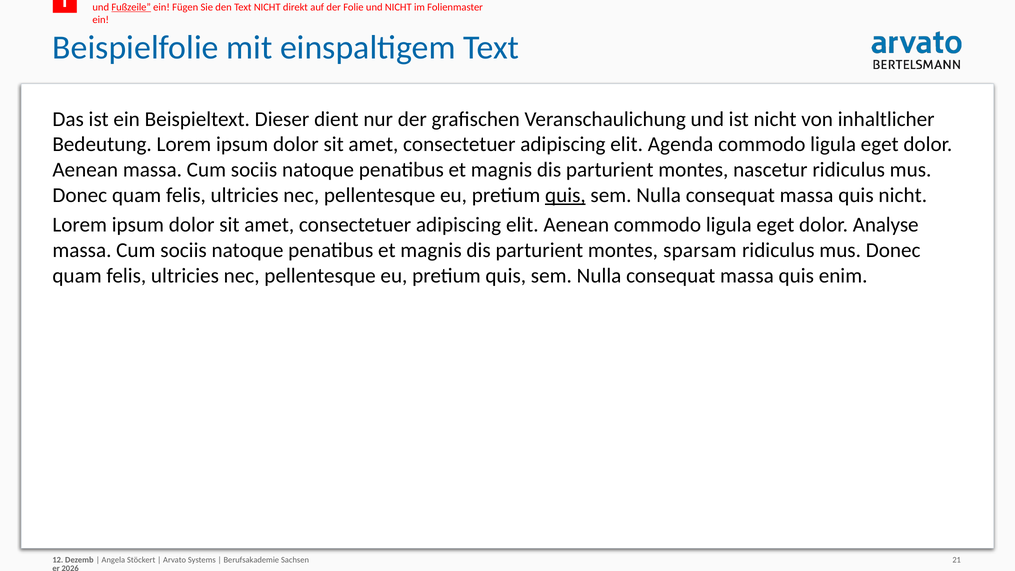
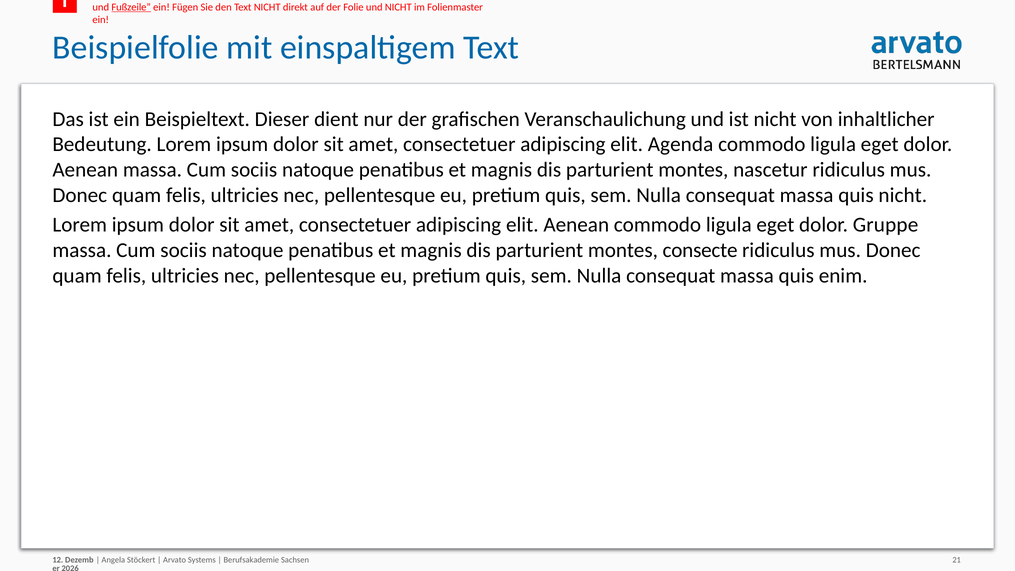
quis at (565, 195) underline: present -> none
dolor Analyse: Analyse -> Gruppe
sparsam: sparsam -> consecte
